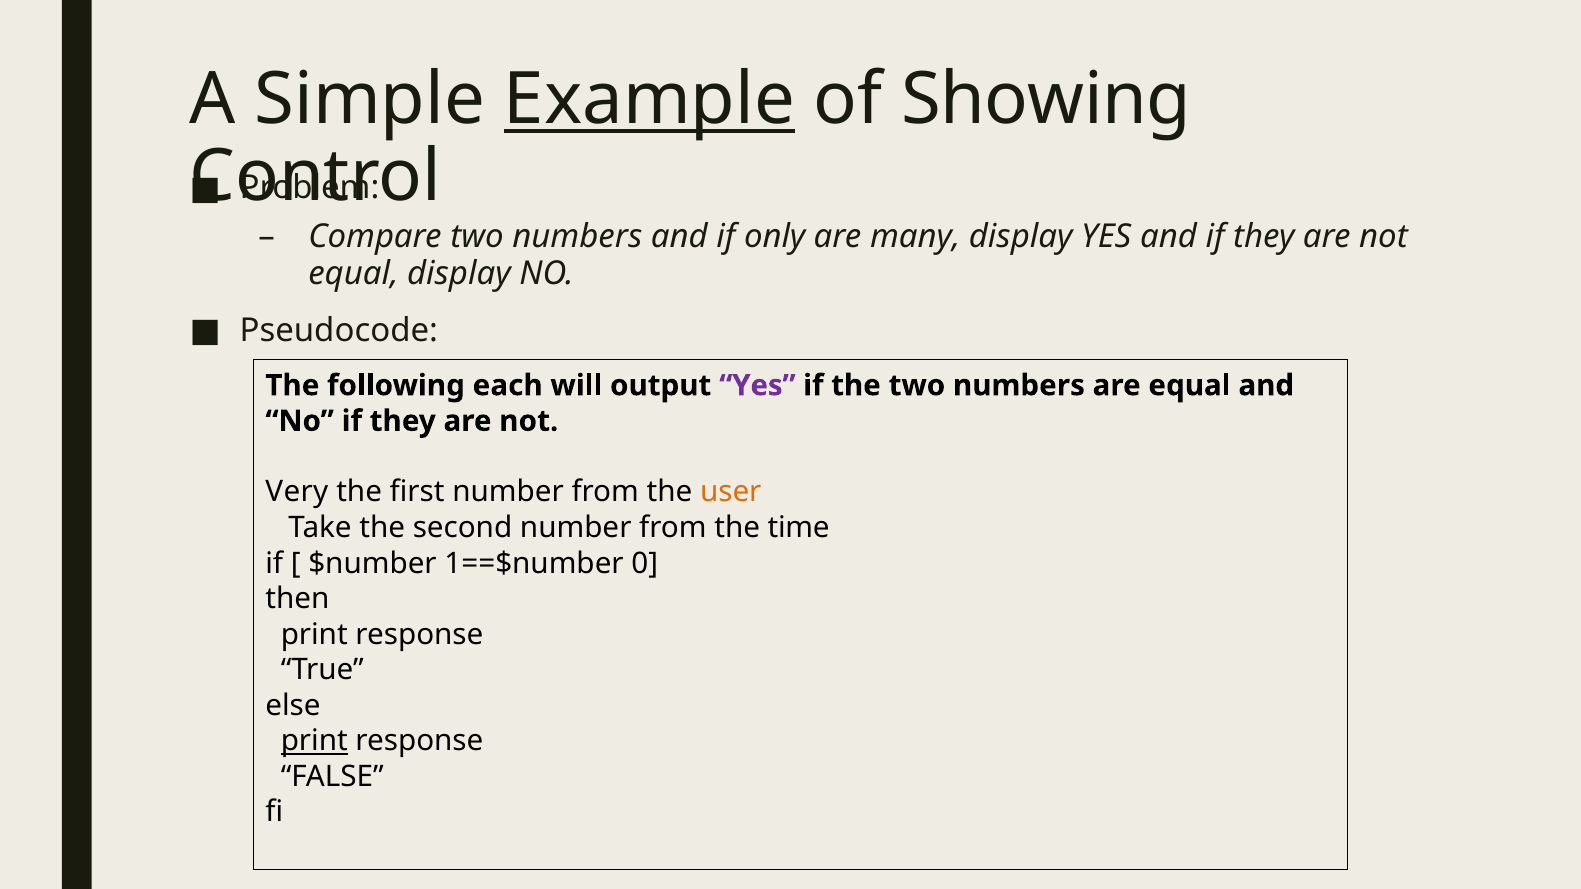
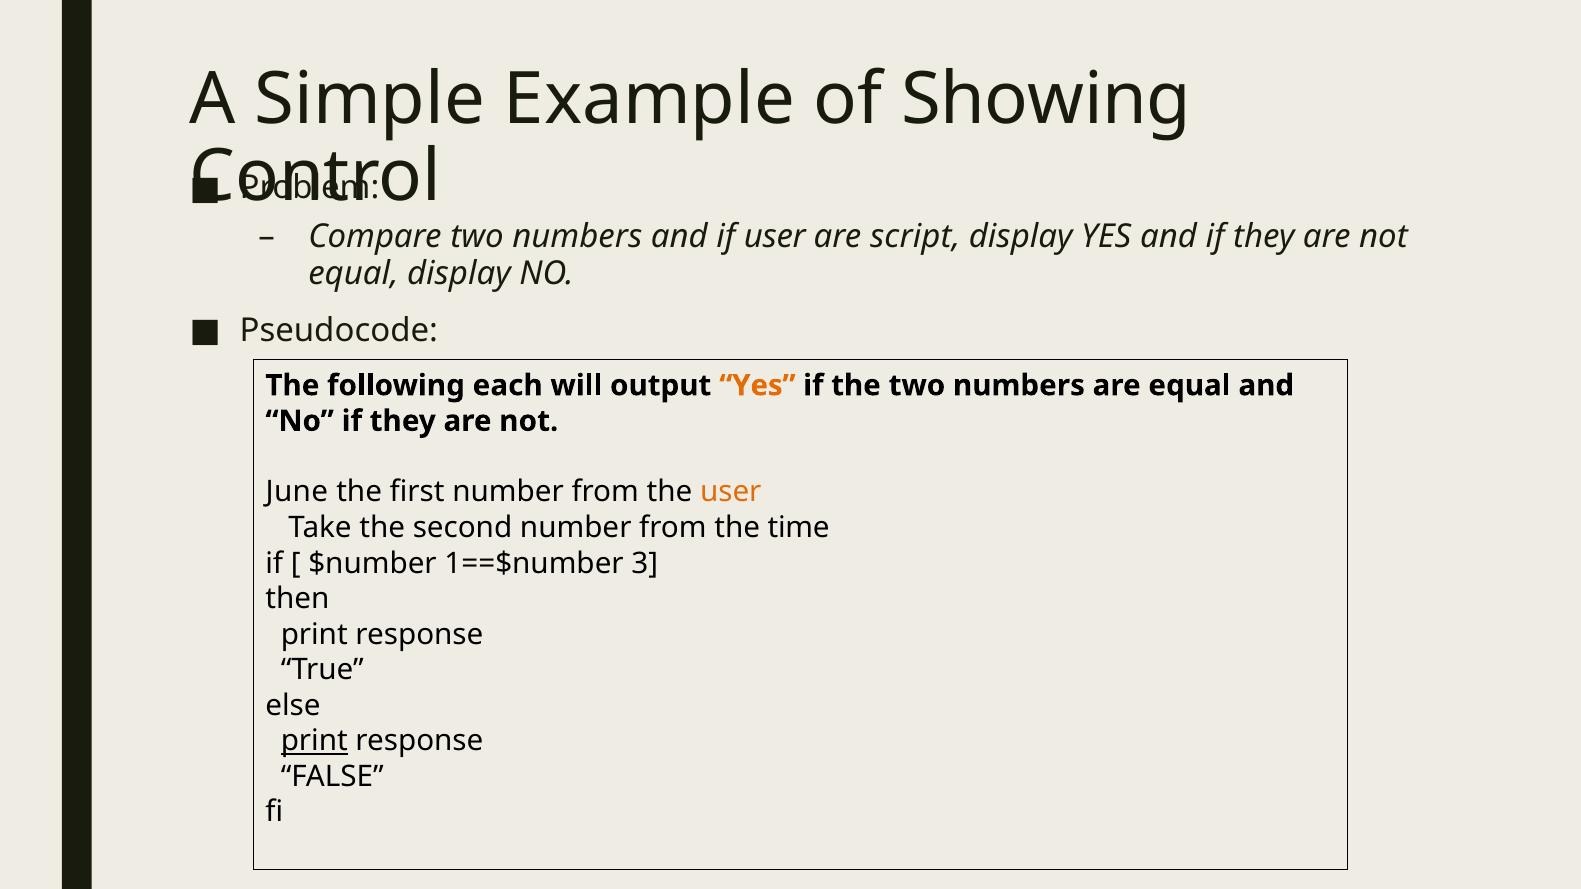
Example underline: present -> none
if only: only -> user
many: many -> script
Yes at (757, 386) colour: purple -> orange
Very: Very -> June
0: 0 -> 3
